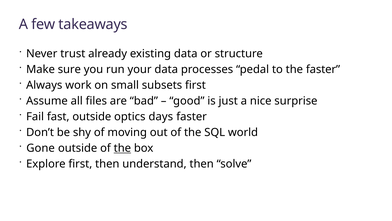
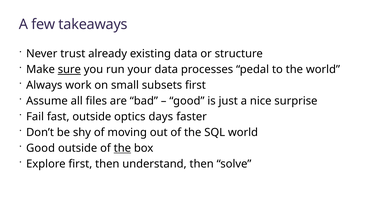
sure underline: none -> present
the faster: faster -> world
Gone at (41, 148): Gone -> Good
